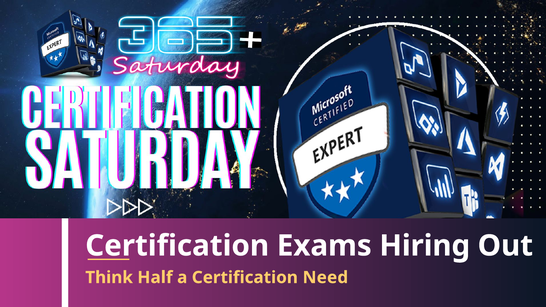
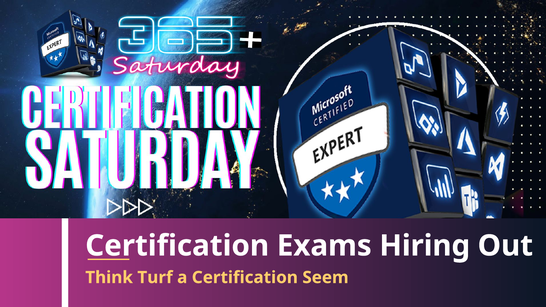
Half: Half -> Turf
Need: Need -> Seem
